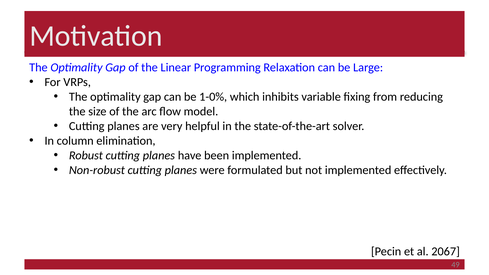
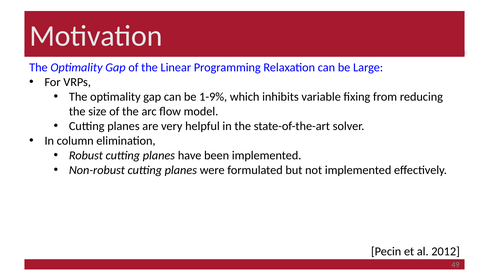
1-0%: 1-0% -> 1-9%
2067: 2067 -> 2012
